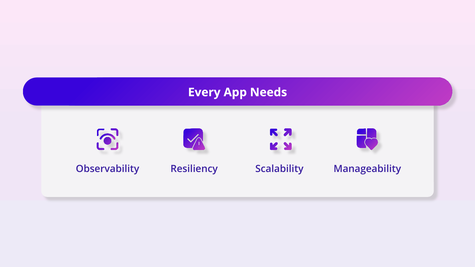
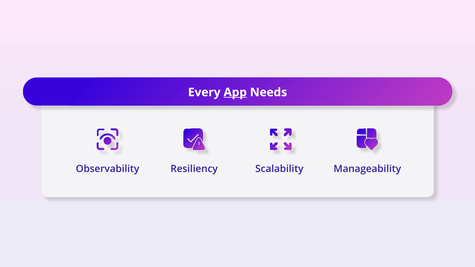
App underline: none -> present
